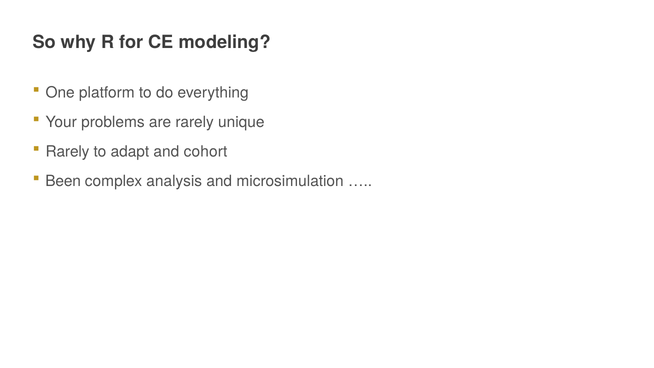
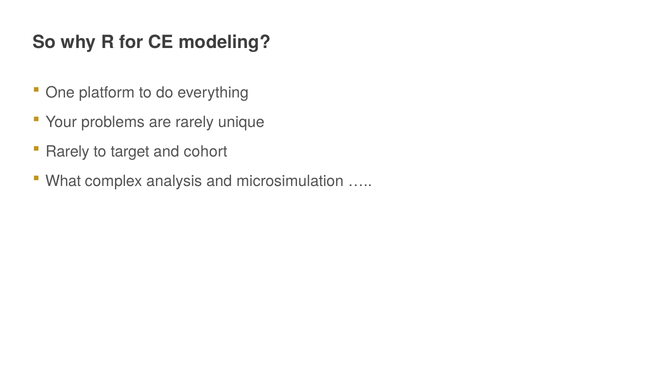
adapt: adapt -> target
Been: Been -> What
